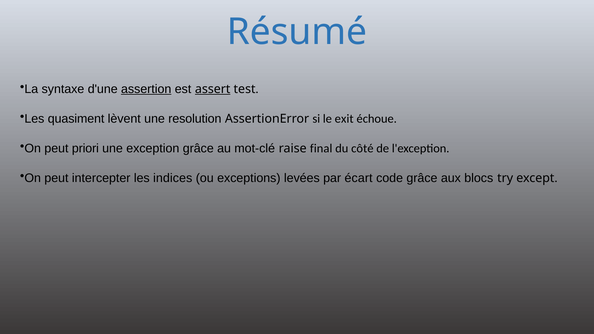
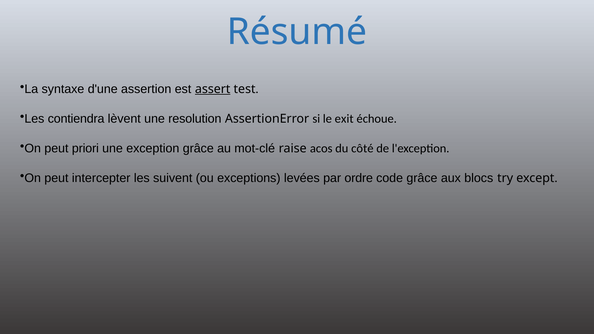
assertion underline: present -> none
quasiment: quasiment -> contiendra
final: final -> acos
indices: indices -> suivent
écart: écart -> ordre
